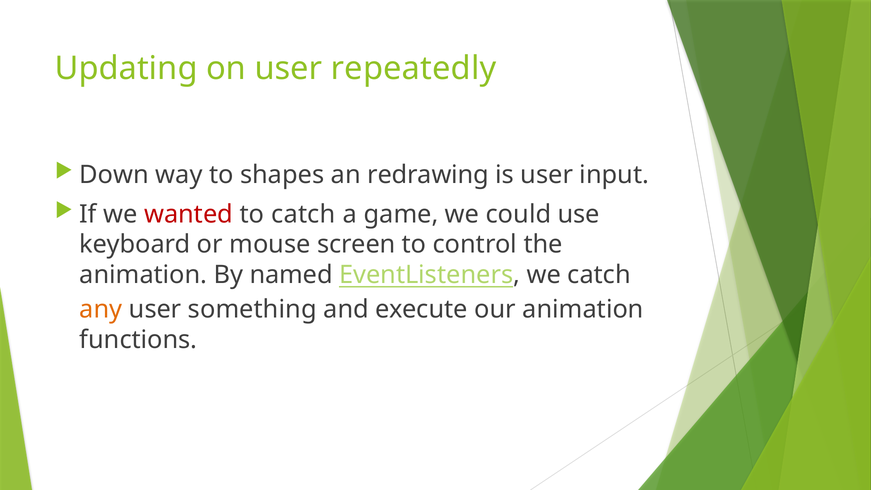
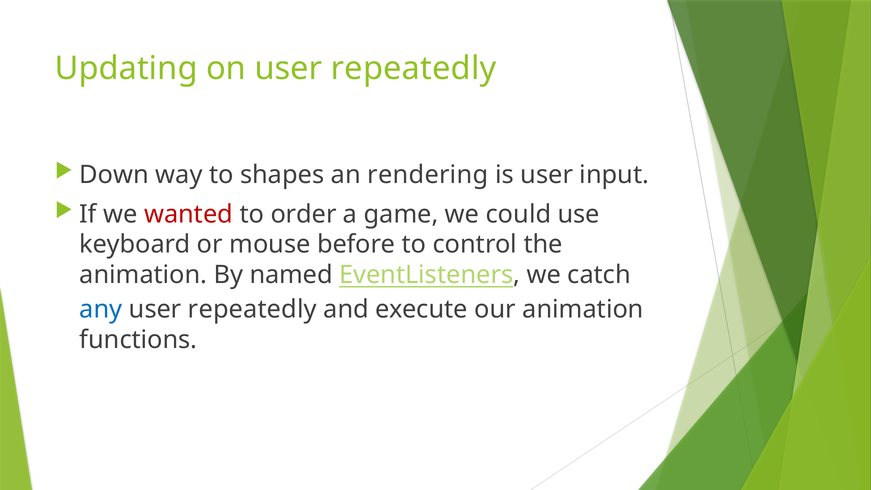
redrawing: redrawing -> rendering
to catch: catch -> order
screen: screen -> before
any colour: orange -> blue
something at (252, 309): something -> repeatedly
